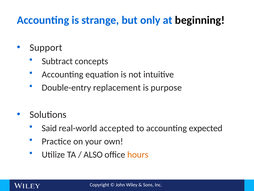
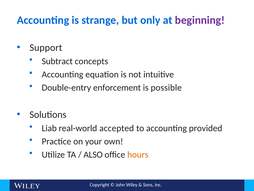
beginning colour: black -> purple
replacement: replacement -> enforcement
purpose: purpose -> possible
Said: Said -> Liab
expected: expected -> provided
